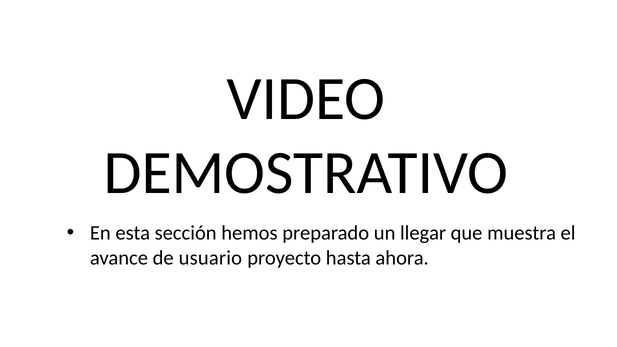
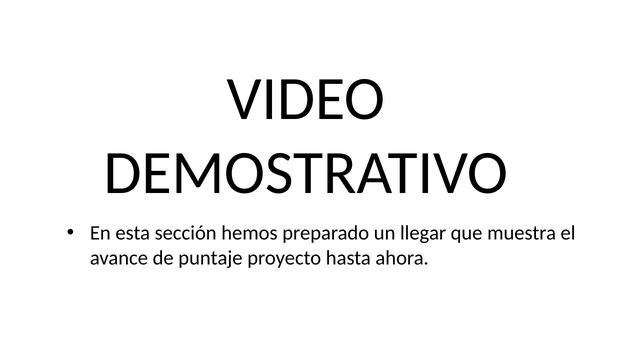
usuario: usuario -> puntaje
